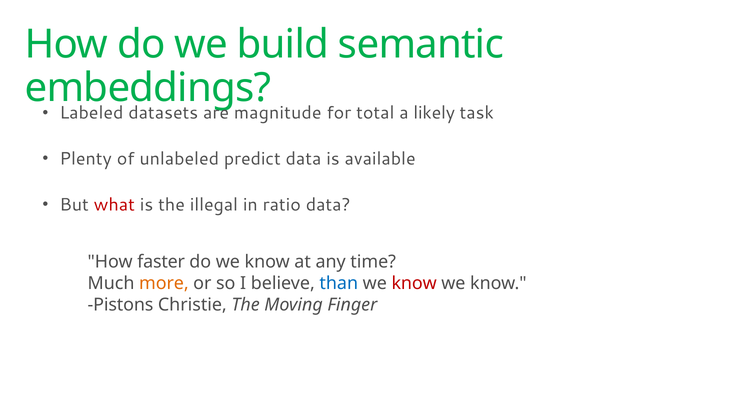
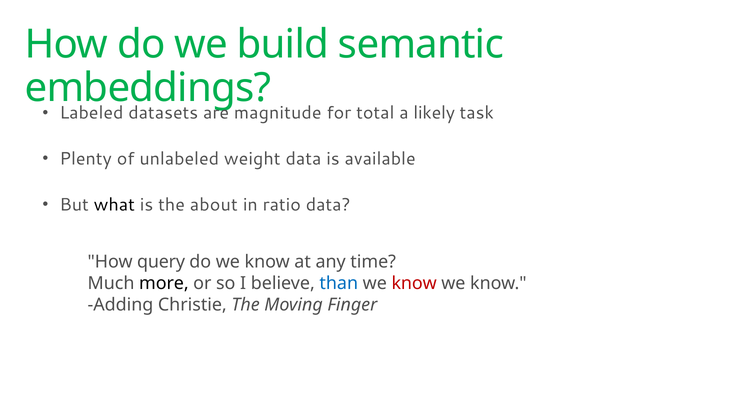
predict: predict -> weight
what colour: red -> black
illegal: illegal -> about
faster: faster -> query
more colour: orange -> black
Pistons: Pistons -> Adding
